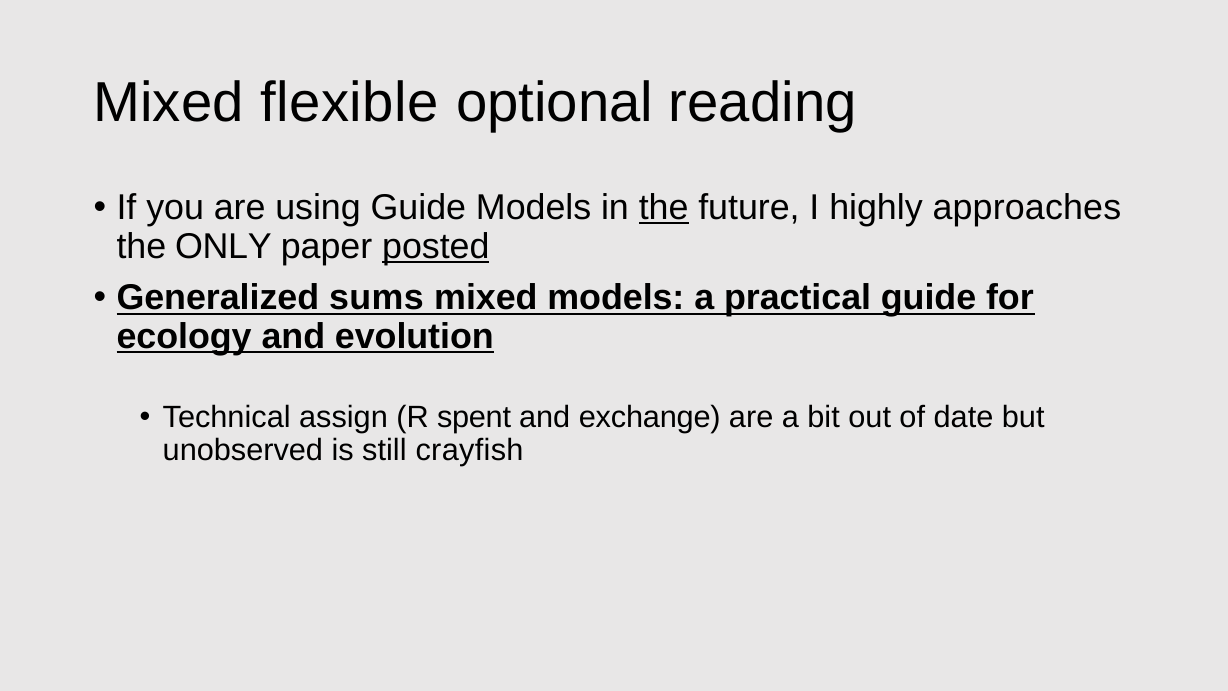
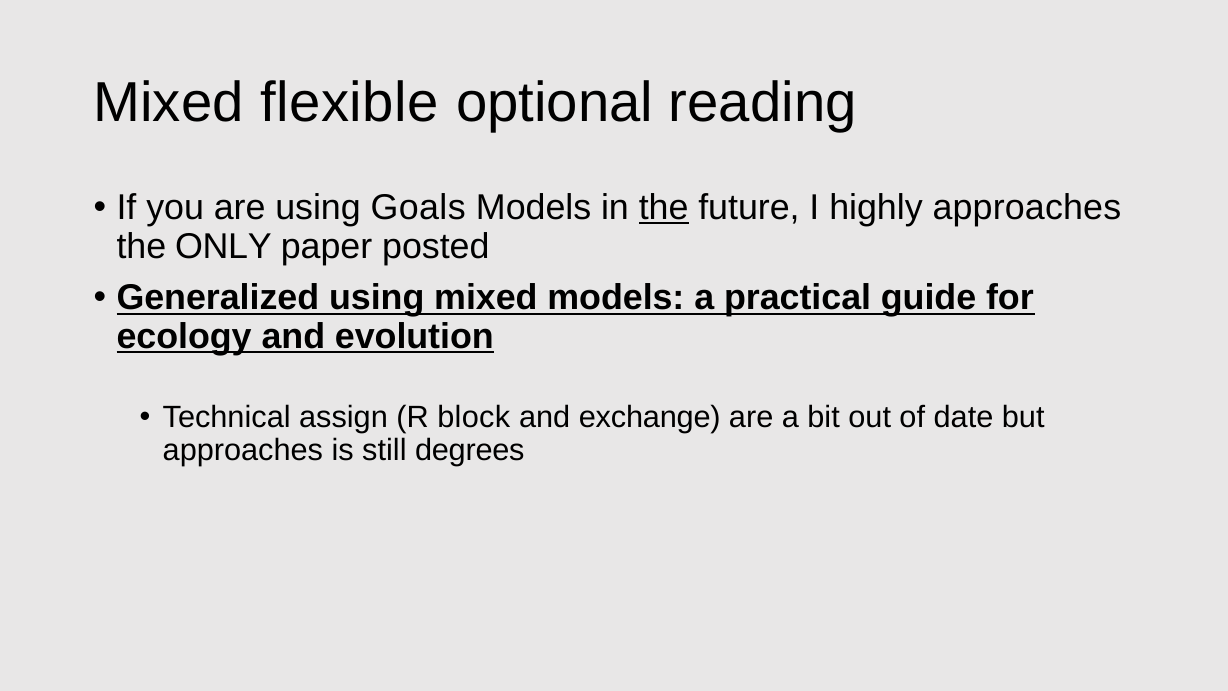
using Guide: Guide -> Goals
posted underline: present -> none
Generalized sums: sums -> using
spent: spent -> block
unobserved at (243, 451): unobserved -> approaches
crayfish: crayfish -> degrees
